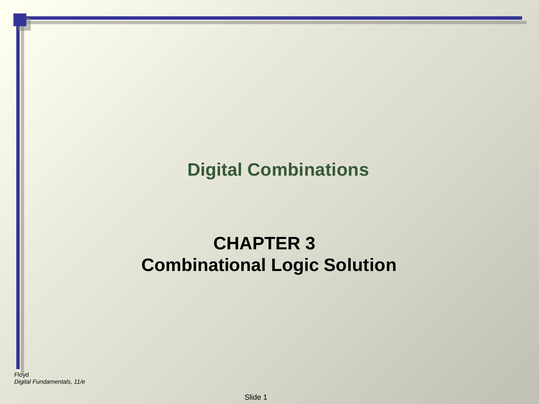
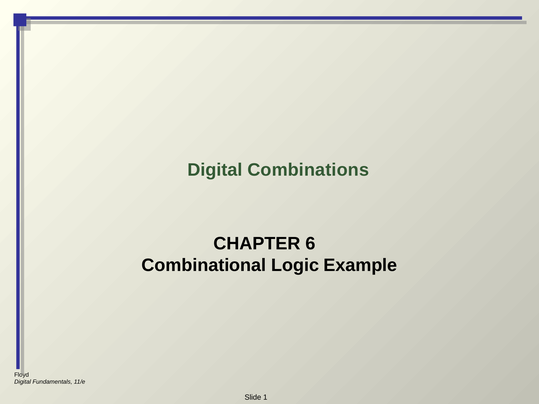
3: 3 -> 6
Solution: Solution -> Example
